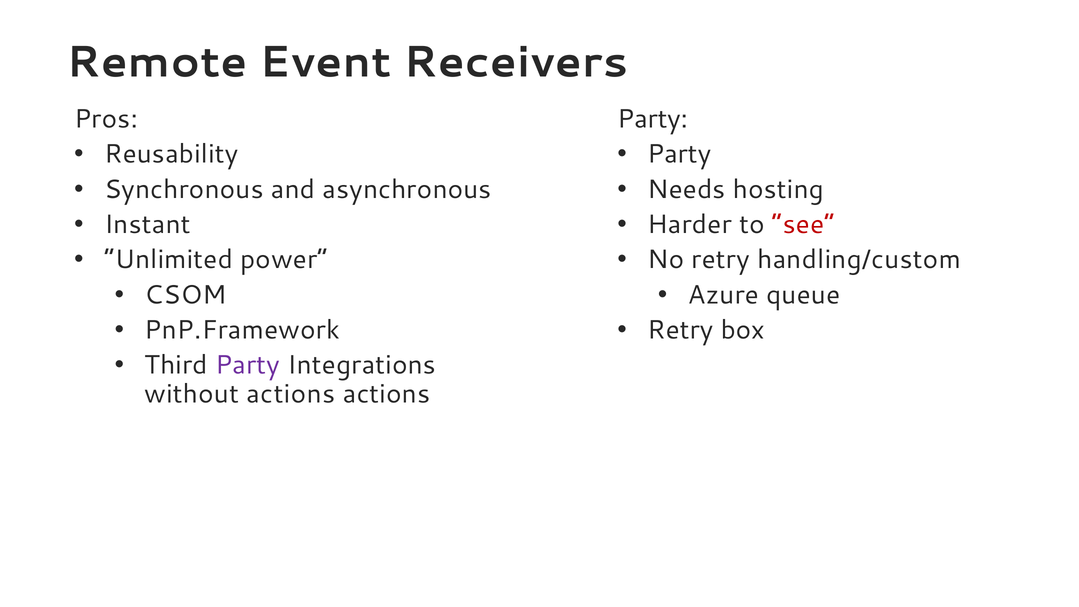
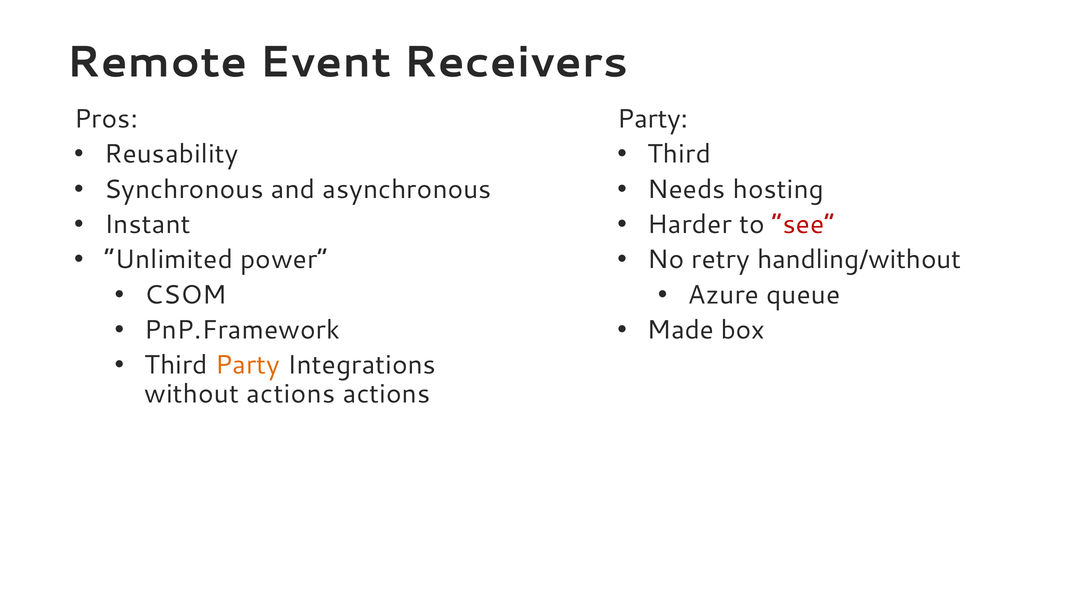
Party at (679, 154): Party -> Third
handling/custom: handling/custom -> handling/without
Retry at (680, 330): Retry -> Made
Party at (248, 365) colour: purple -> orange
